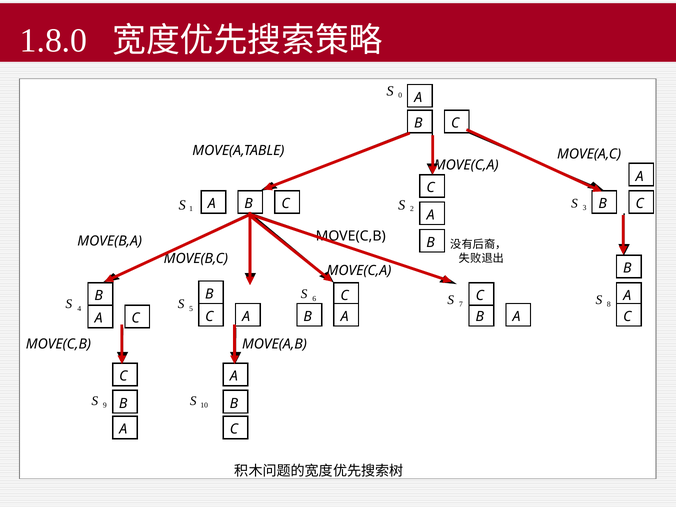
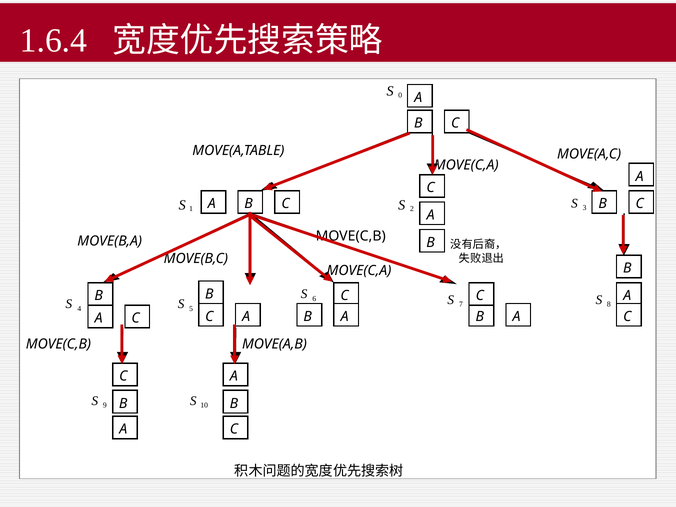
1.8.0: 1.8.0 -> 1.6.4
